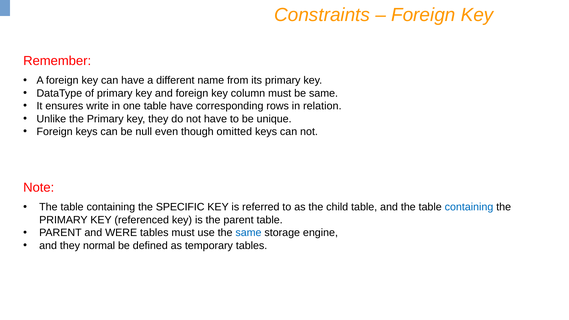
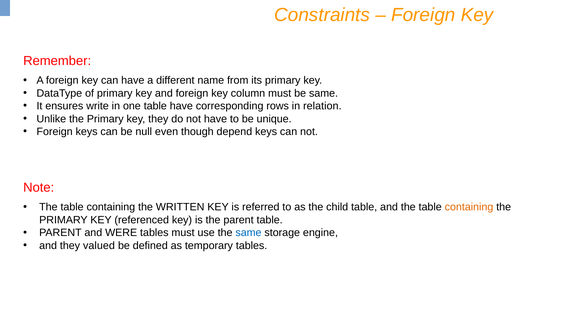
omitted: omitted -> depend
SPECIFIC: SPECIFIC -> WRITTEN
containing at (469, 207) colour: blue -> orange
normal: normal -> valued
